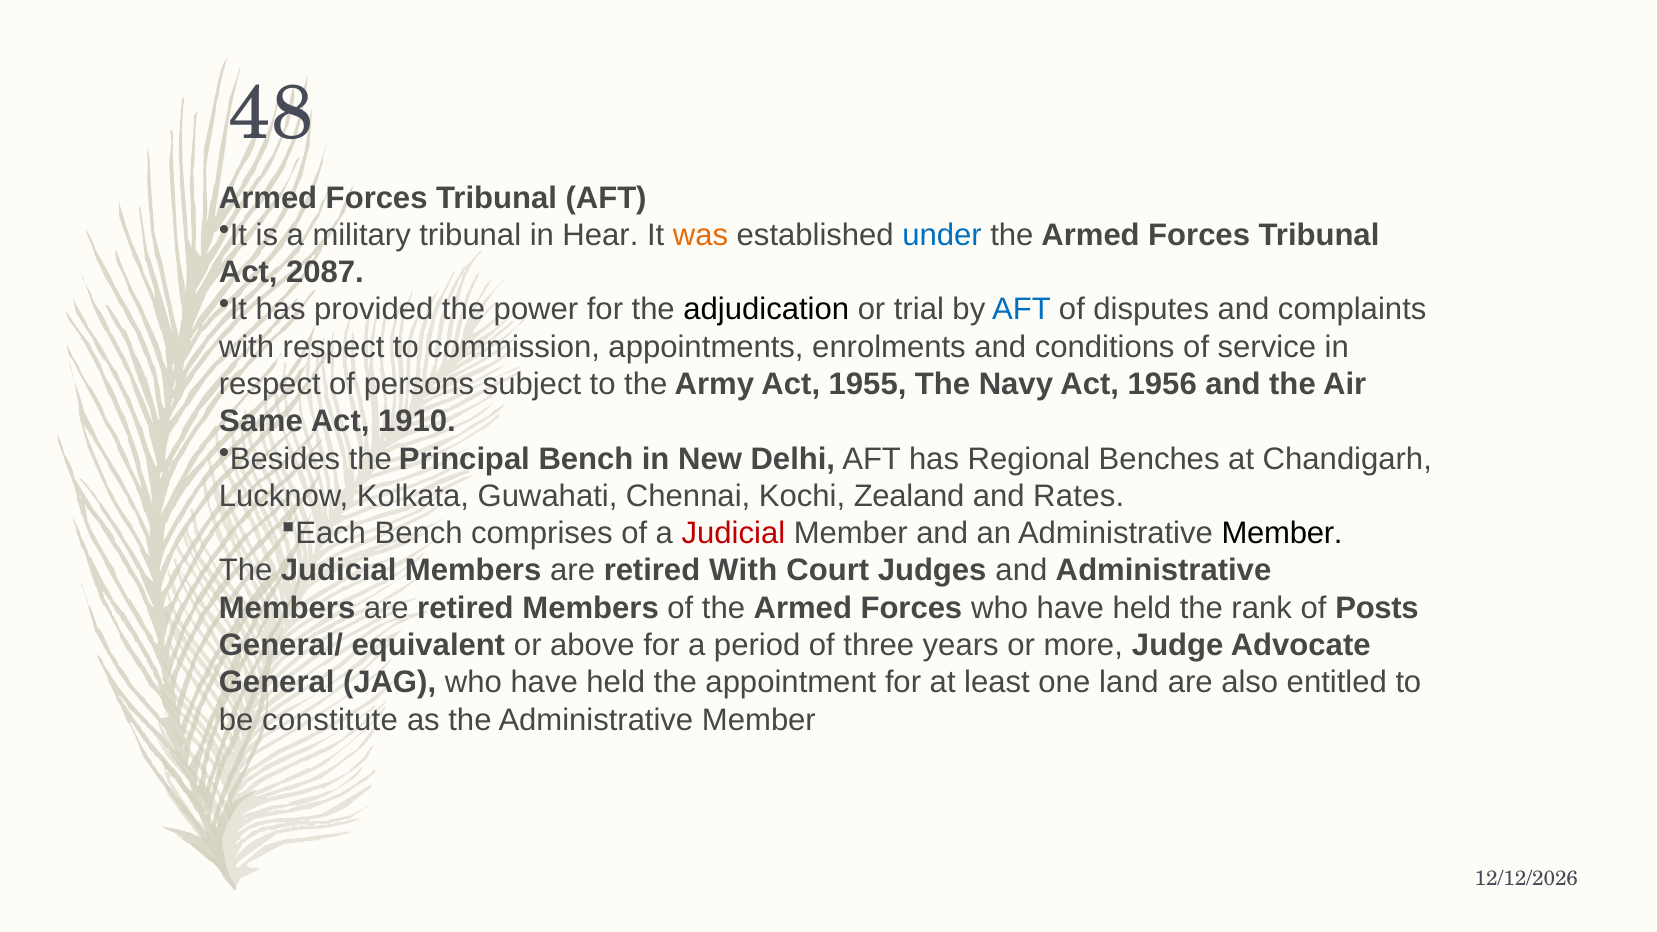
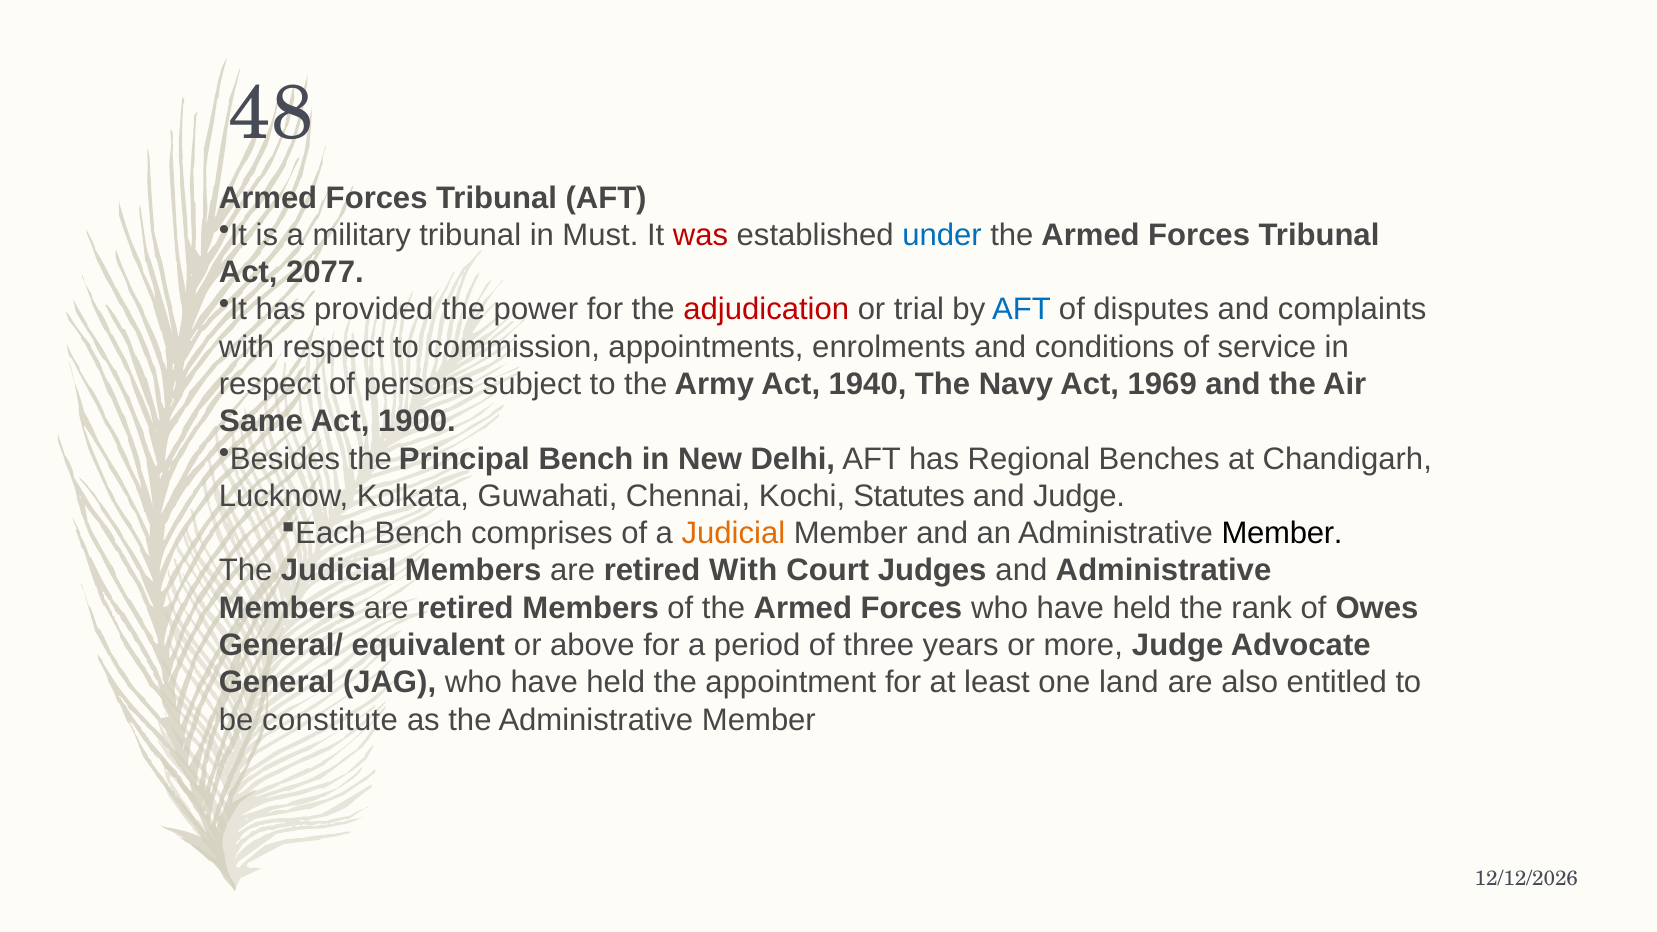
Hear: Hear -> Must
was colour: orange -> red
2087: 2087 -> 2077
adjudication colour: black -> red
1955: 1955 -> 1940
1956: 1956 -> 1969
1910: 1910 -> 1900
Zealand: Zealand -> Statutes
and Rates: Rates -> Judge
Judicial at (733, 533) colour: red -> orange
Posts: Posts -> Owes
